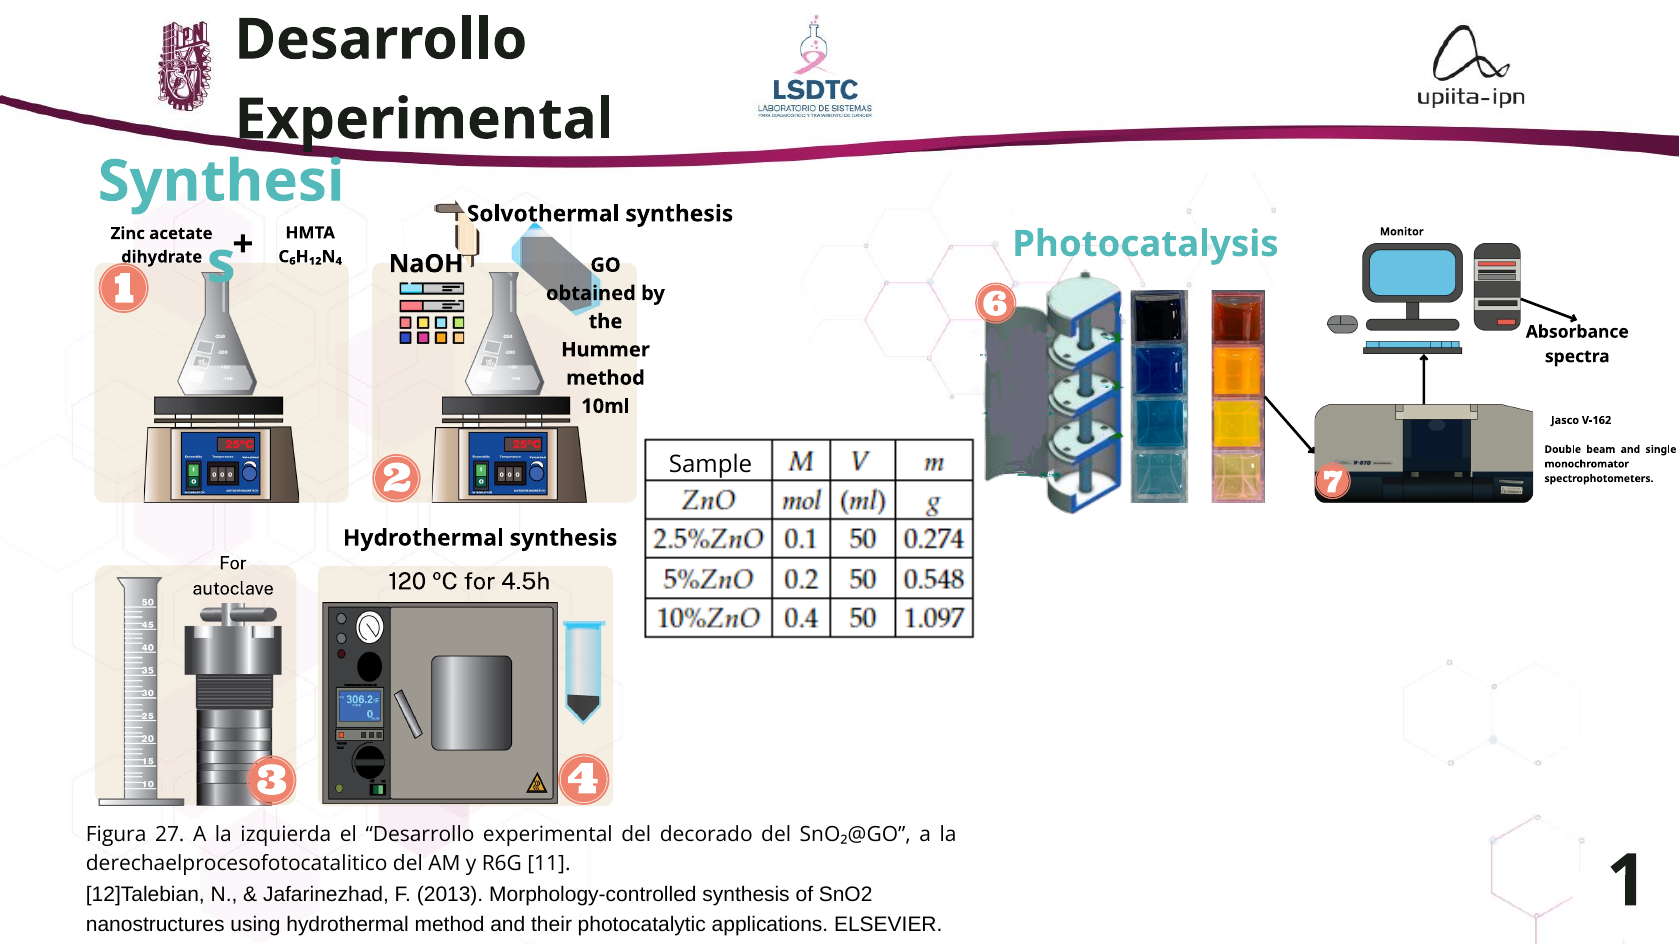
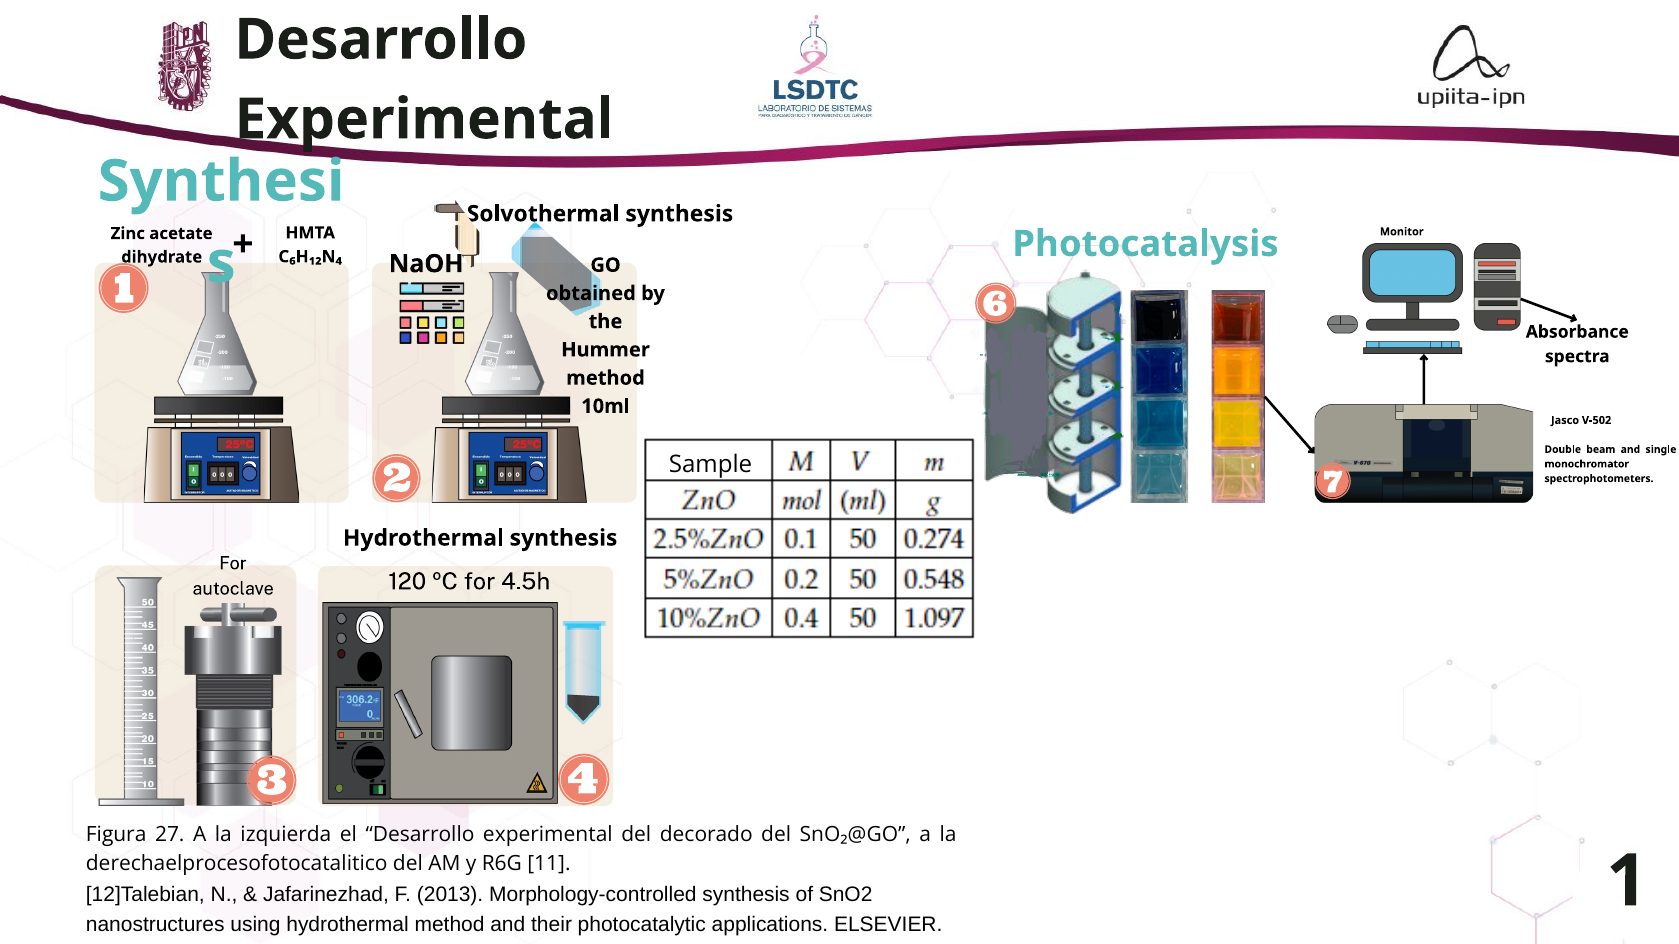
V-162: V-162 -> V-502
